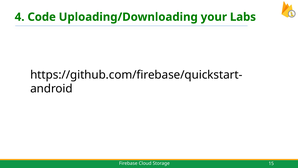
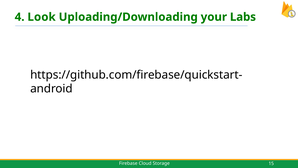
Code: Code -> Look
